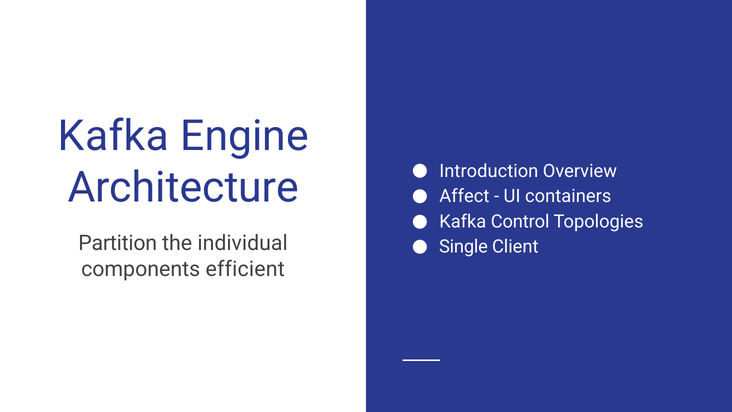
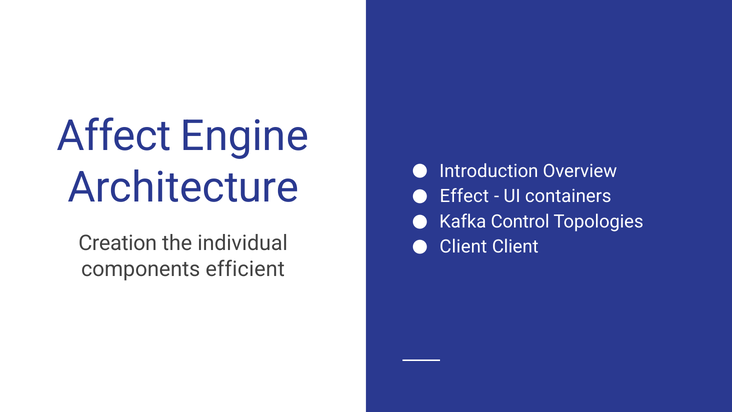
Kafka at (113, 136): Kafka -> Affect
Affect: Affect -> Effect
Partition: Partition -> Creation
Single at (463, 247): Single -> Client
